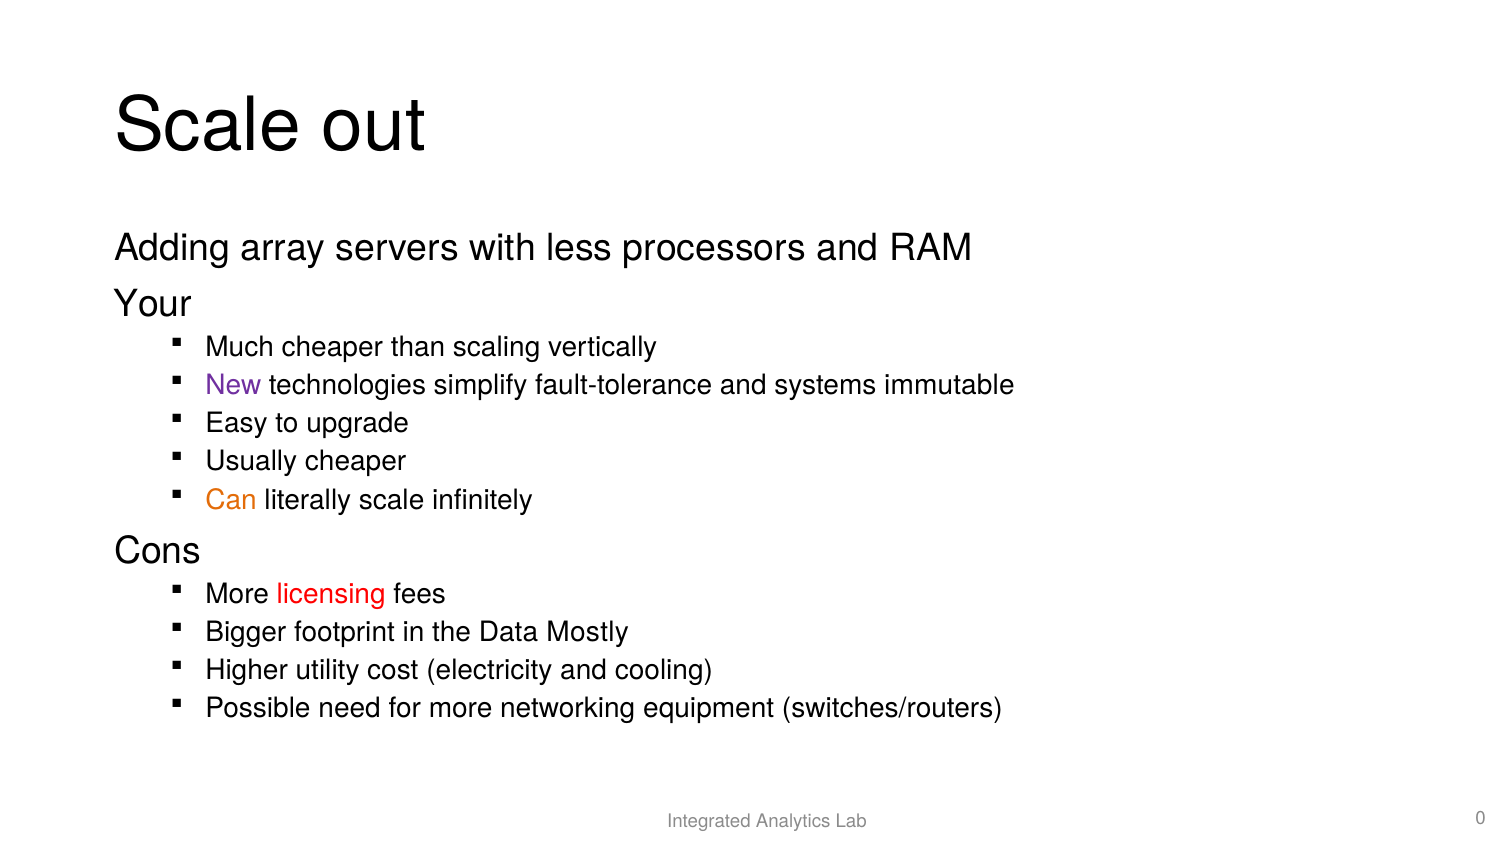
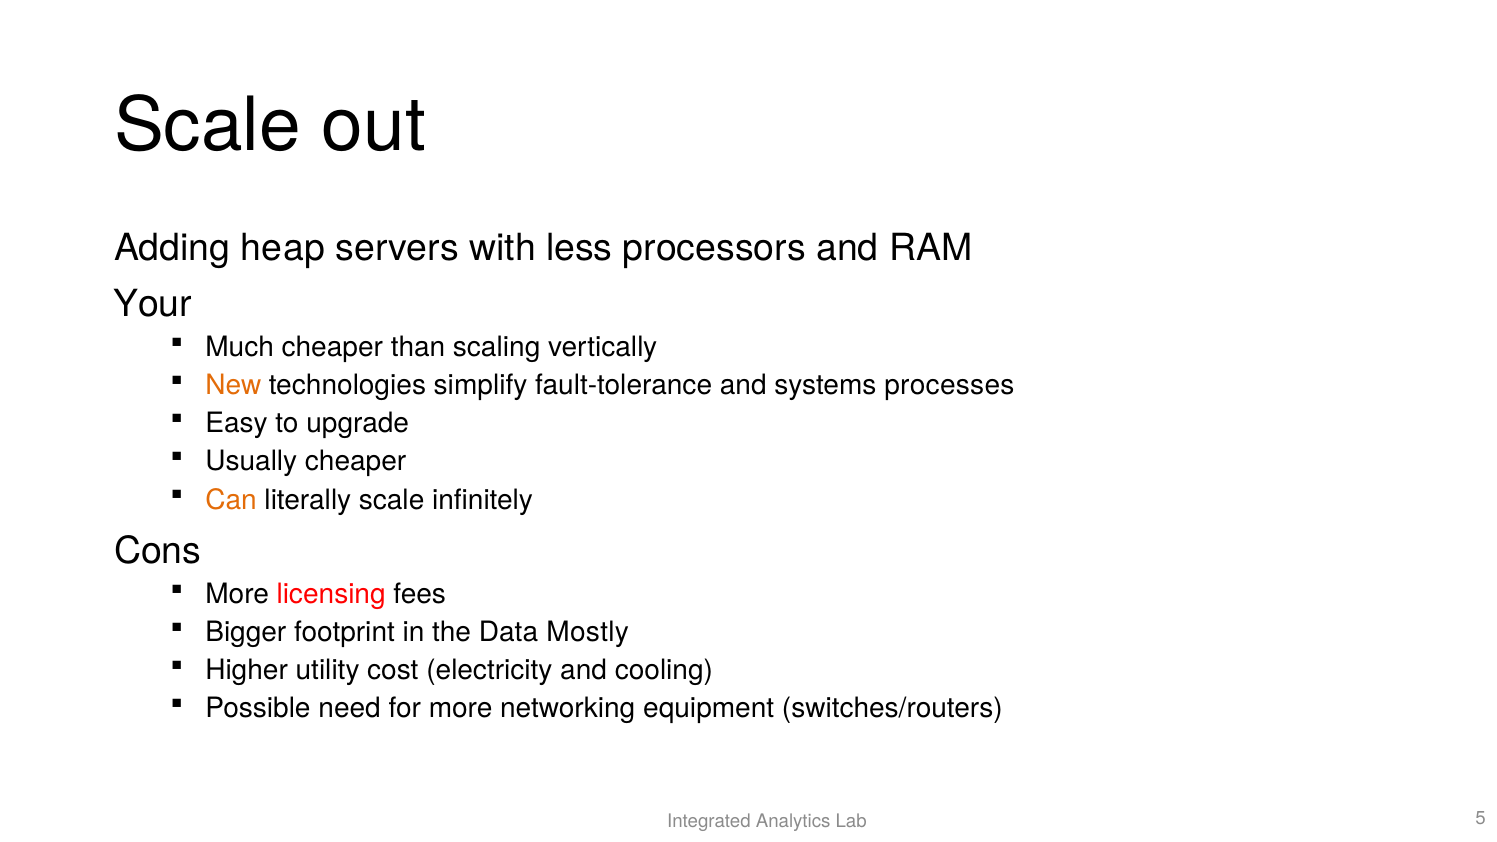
array: array -> heap
New colour: purple -> orange
immutable: immutable -> processes
0: 0 -> 5
